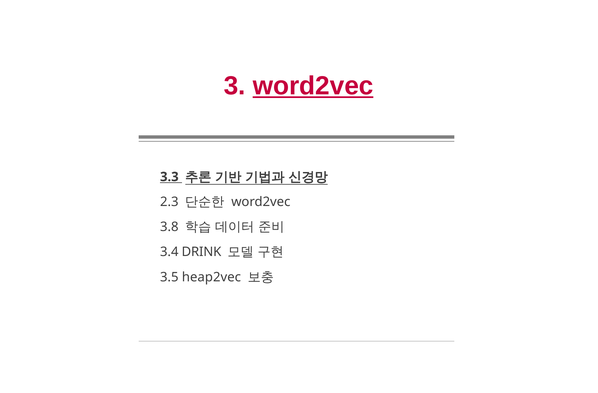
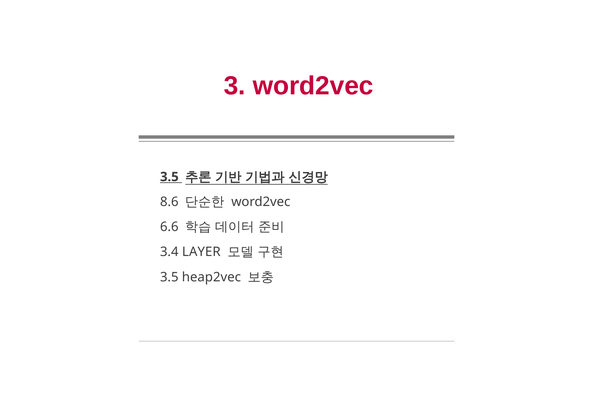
word2vec at (313, 86) underline: present -> none
3.3 at (169, 177): 3.3 -> 3.5
2.3: 2.3 -> 8.6
3.8: 3.8 -> 6.6
DRINK: DRINK -> LAYER
